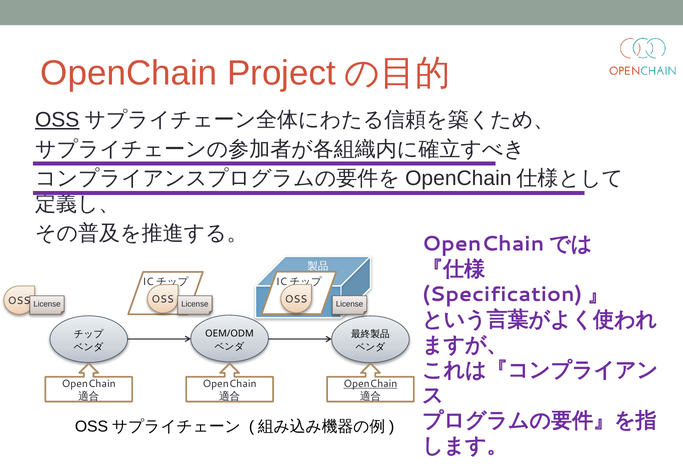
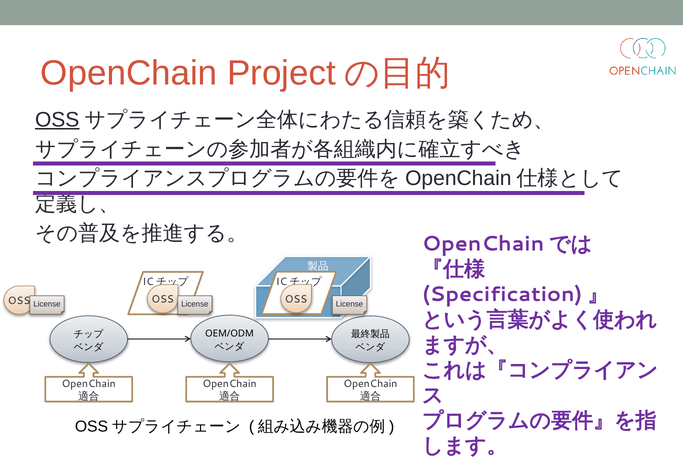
OpenChain at (370, 383) underline: present -> none
